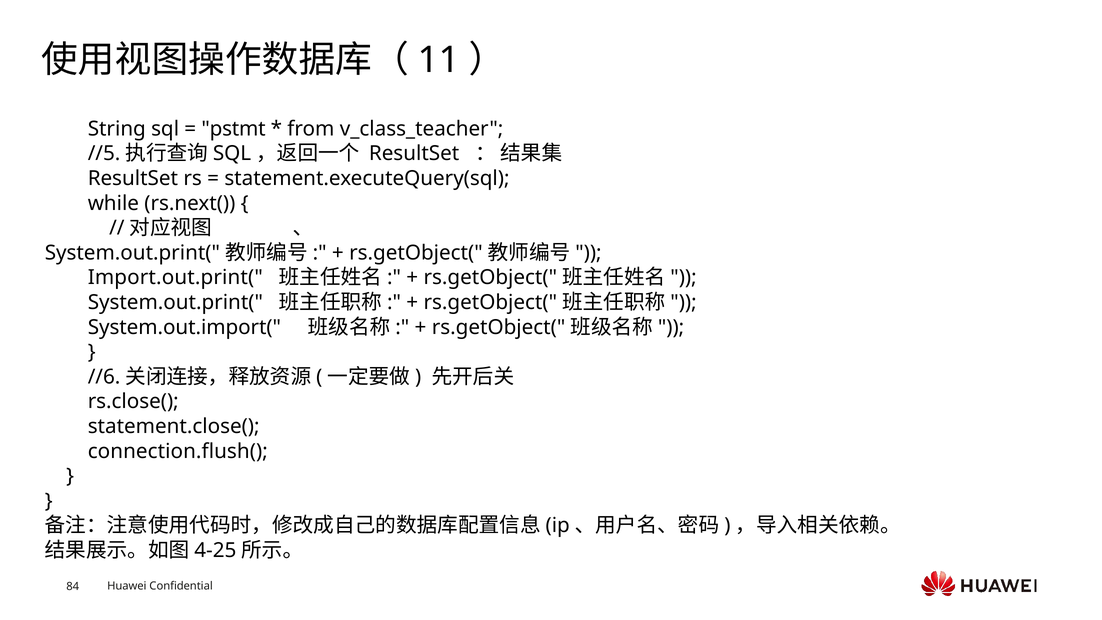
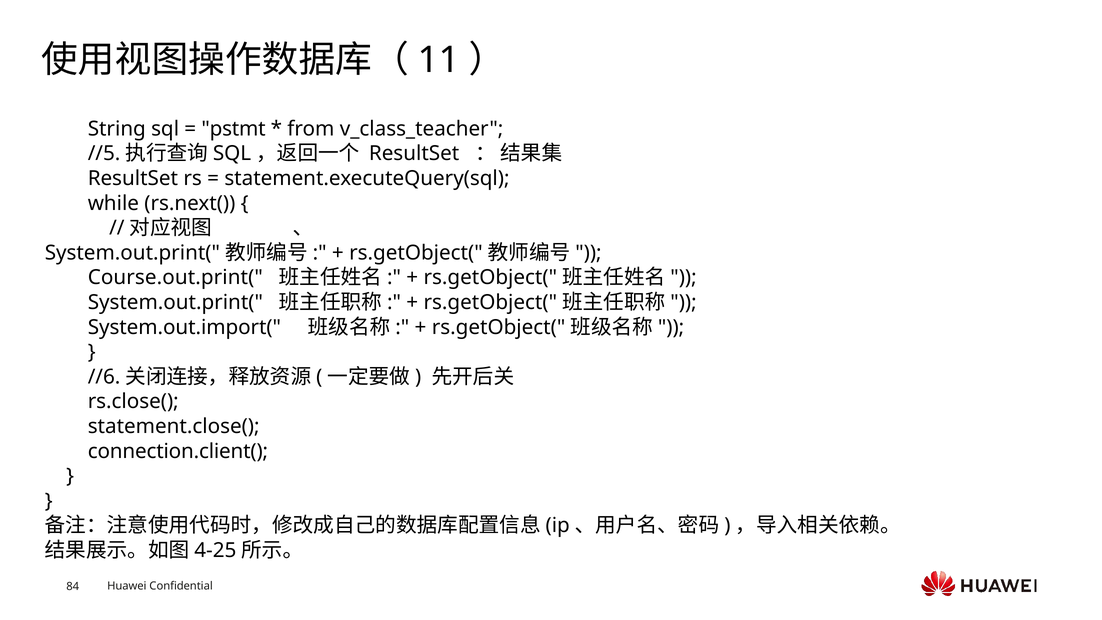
Import.out.print(: Import.out.print( -> Course.out.print(
connection.flush(: connection.flush( -> connection.client(
